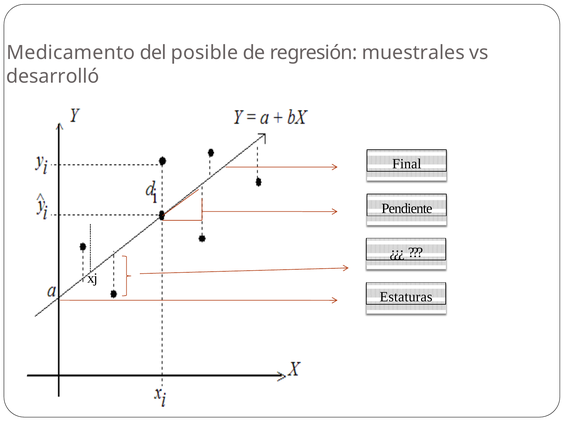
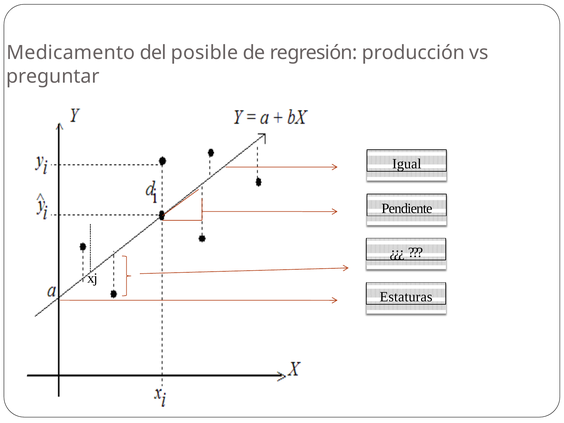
muestrales: muestrales -> producción
desarrolló: desarrolló -> preguntar
Final: Final -> Igual
